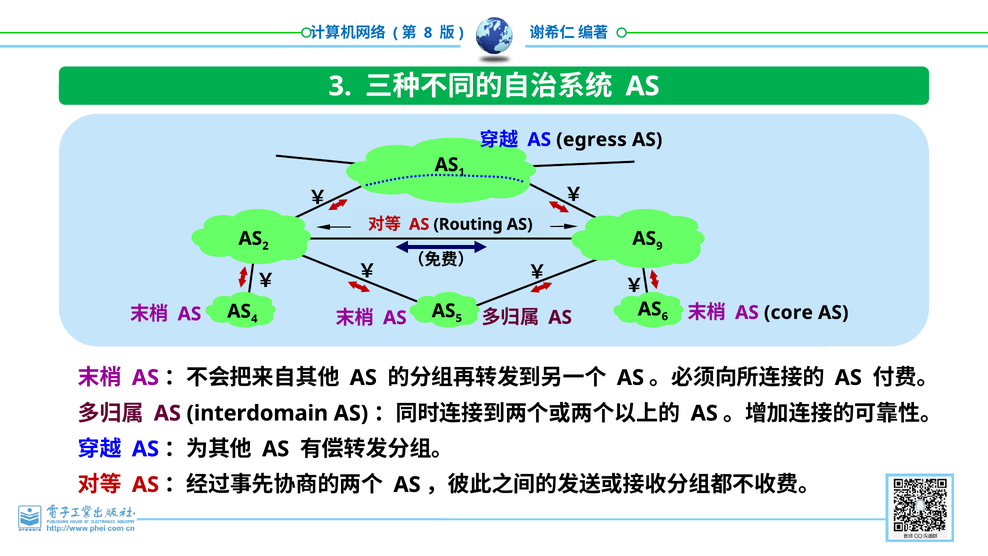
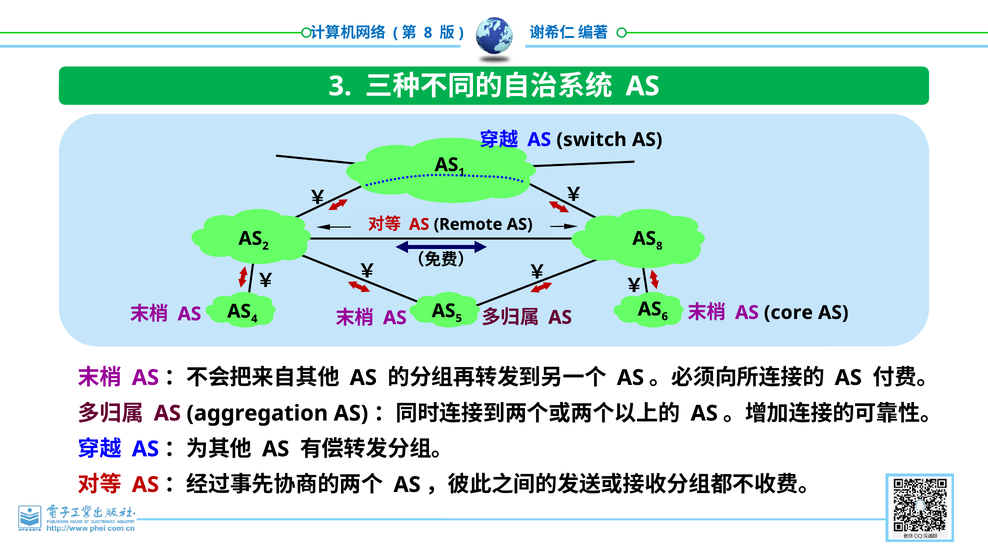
egress: egress -> switch
Routing: Routing -> Remote
AS 9: 9 -> 8
interdomain: interdomain -> aggregation
